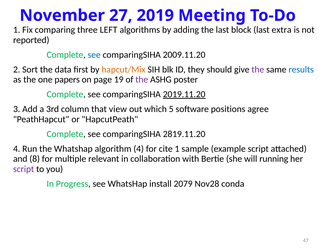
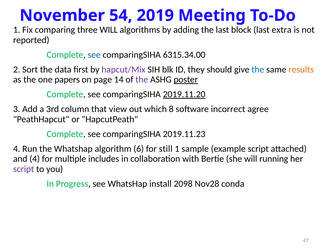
27: 27 -> 54
three LEFT: LEFT -> WILL
2009.11.20: 2009.11.20 -> 6315.34.00
hapcut/Mix colour: orange -> purple
the at (258, 69) colour: purple -> blue
results colour: blue -> orange
19: 19 -> 14
poster underline: none -> present
5: 5 -> 8
positions: positions -> incorrect
2819.11.20: 2819.11.20 -> 2019.11.23
algorithm 4: 4 -> 6
cite: cite -> still
and 8: 8 -> 4
relevant: relevant -> includes
2079: 2079 -> 2098
